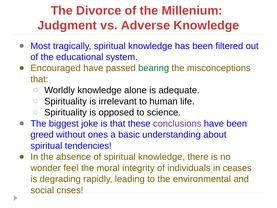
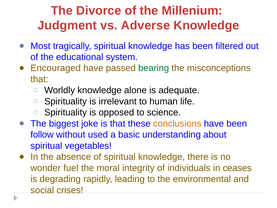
conclusions colour: purple -> orange
greed: greed -> follow
ones: ones -> used
tendencies: tendencies -> vegetables
feel: feel -> fuel
